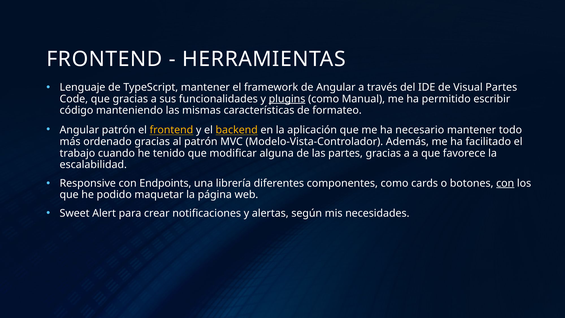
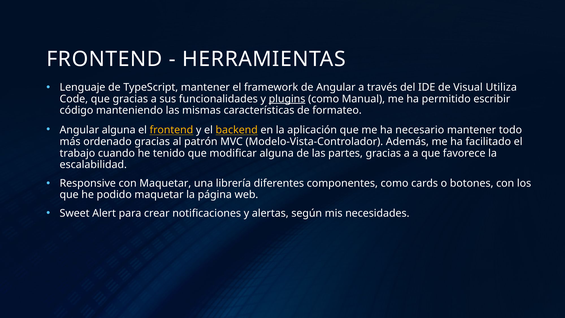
Visual Partes: Partes -> Utiliza
Angular patrón: patrón -> alguna
con Endpoints: Endpoints -> Maquetar
con at (505, 183) underline: present -> none
